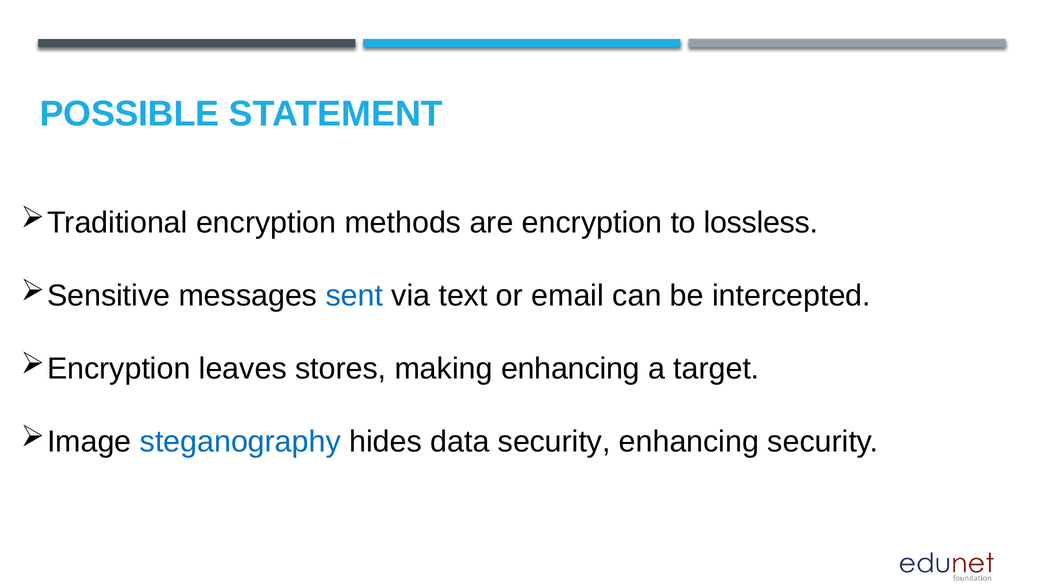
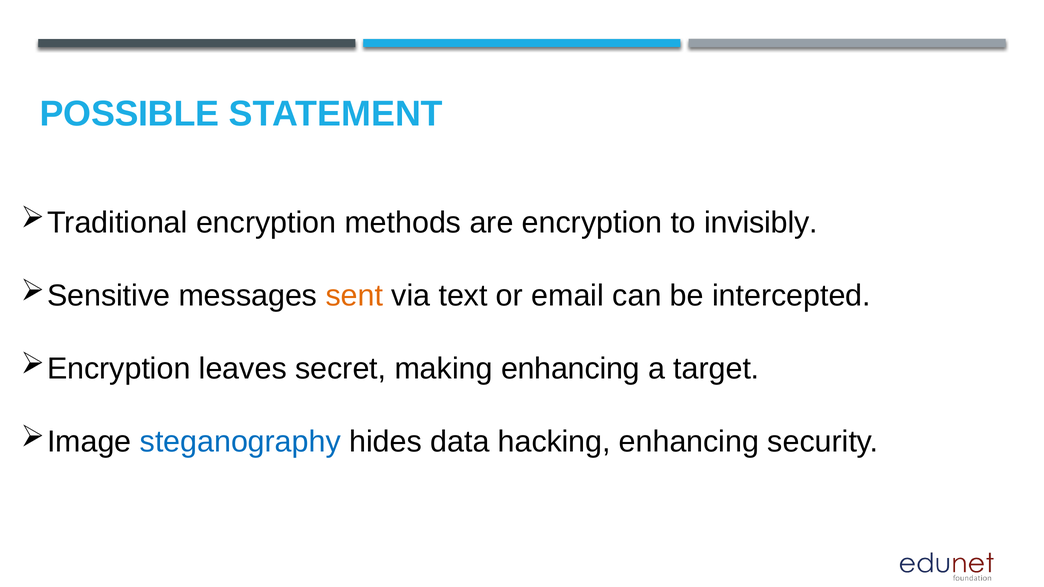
lossless: lossless -> invisibly
sent colour: blue -> orange
stores: stores -> secret
data security: security -> hacking
